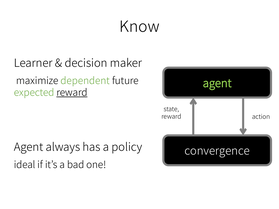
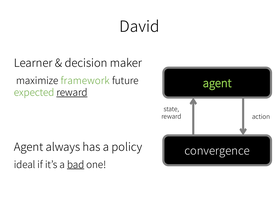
Know: Know -> David
dependent: dependent -> framework
bad underline: none -> present
